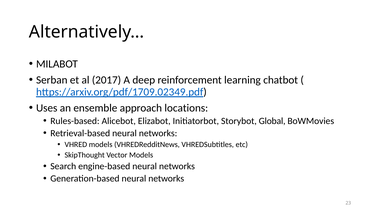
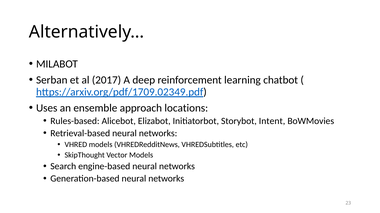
Global: Global -> Intent
